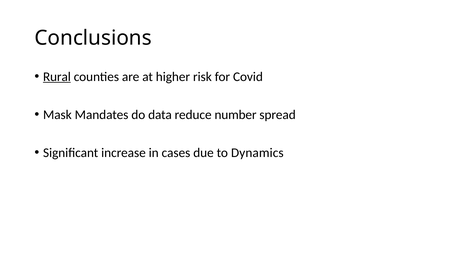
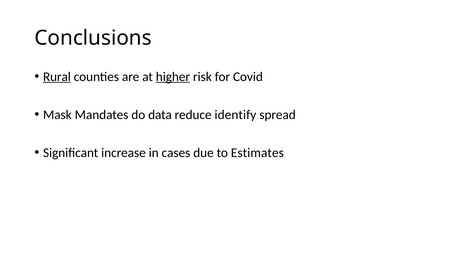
higher underline: none -> present
number: number -> identify
Dynamics: Dynamics -> Estimates
